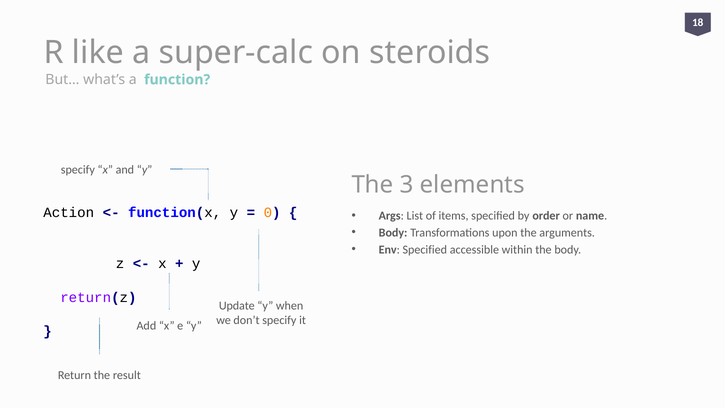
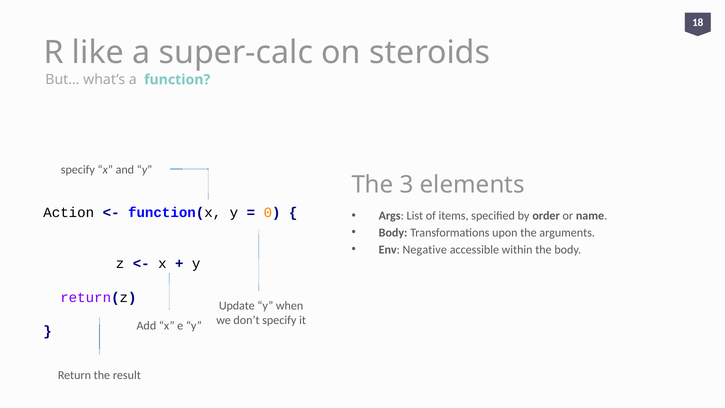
Env Specified: Specified -> Negative
